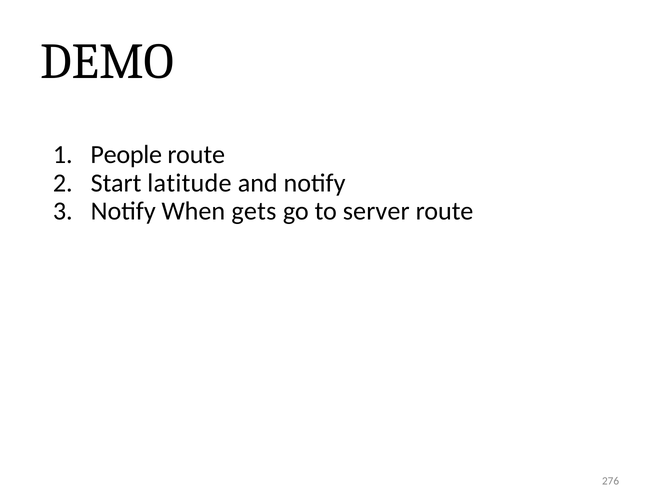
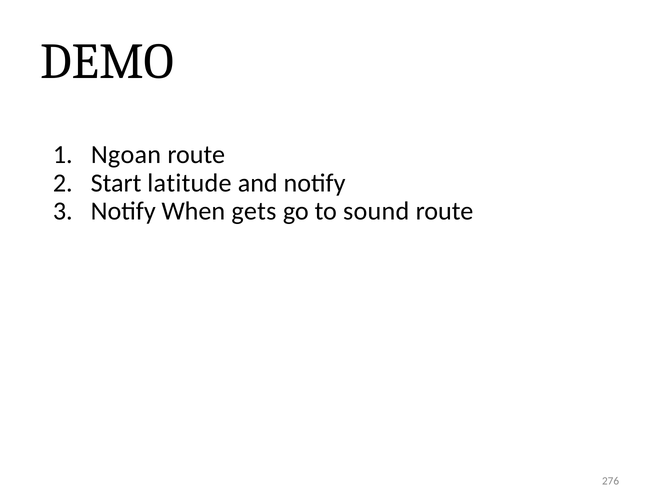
People: People -> Ngoan
server: server -> sound
